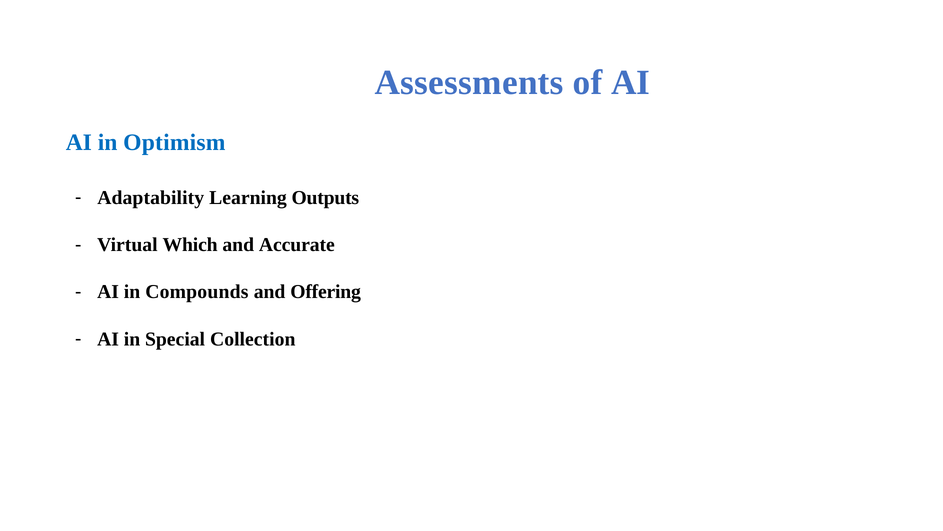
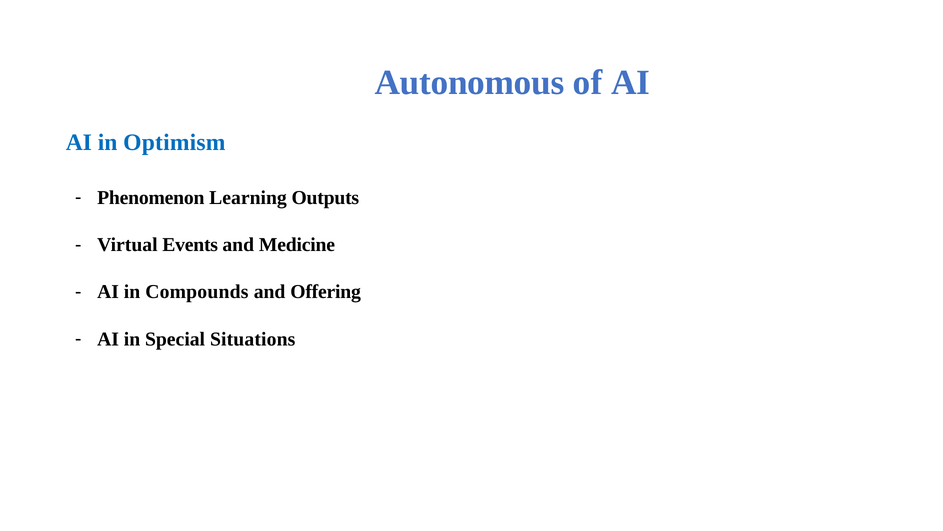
Assessments: Assessments -> Autonomous
Adaptability: Adaptability -> Phenomenon
Which: Which -> Events
Accurate: Accurate -> Medicine
Collection: Collection -> Situations
